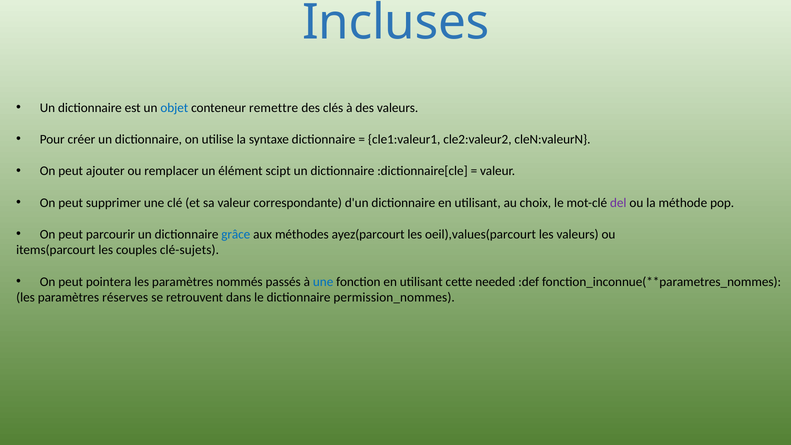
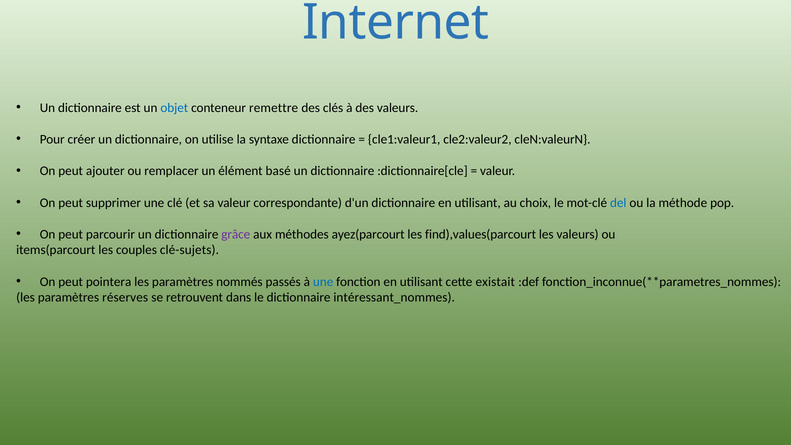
Incluses: Incluses -> Internet
scipt: scipt -> basé
del colour: purple -> blue
grâce colour: blue -> purple
oeil),values(parcourt: oeil),values(parcourt -> find),values(parcourt
needed: needed -> existait
permission_nommes: permission_nommes -> intéressant_nommes
